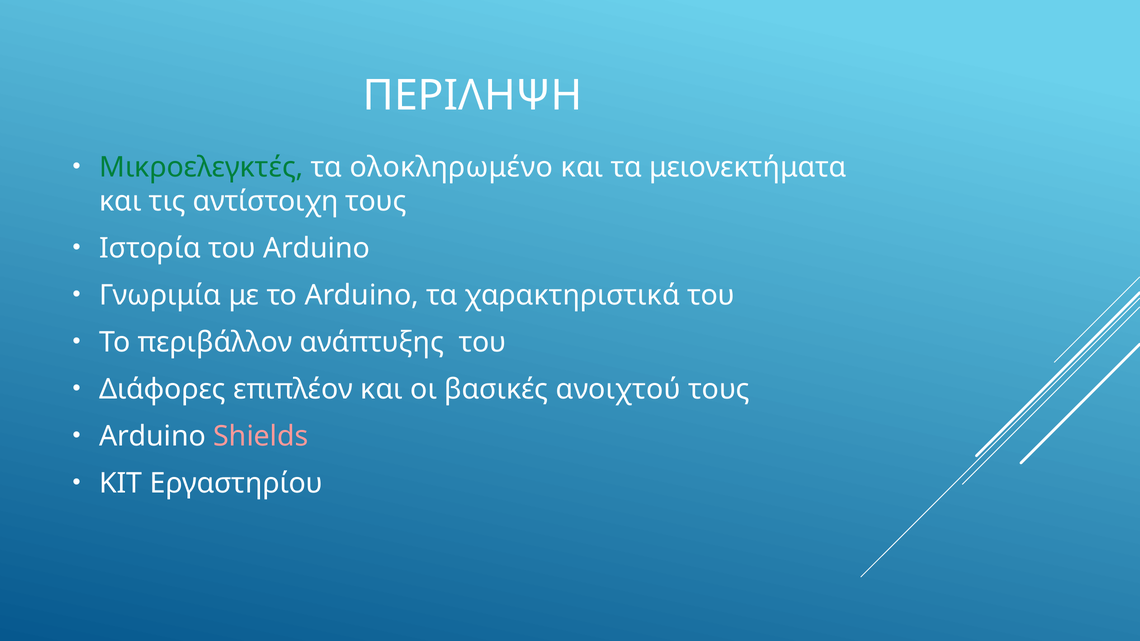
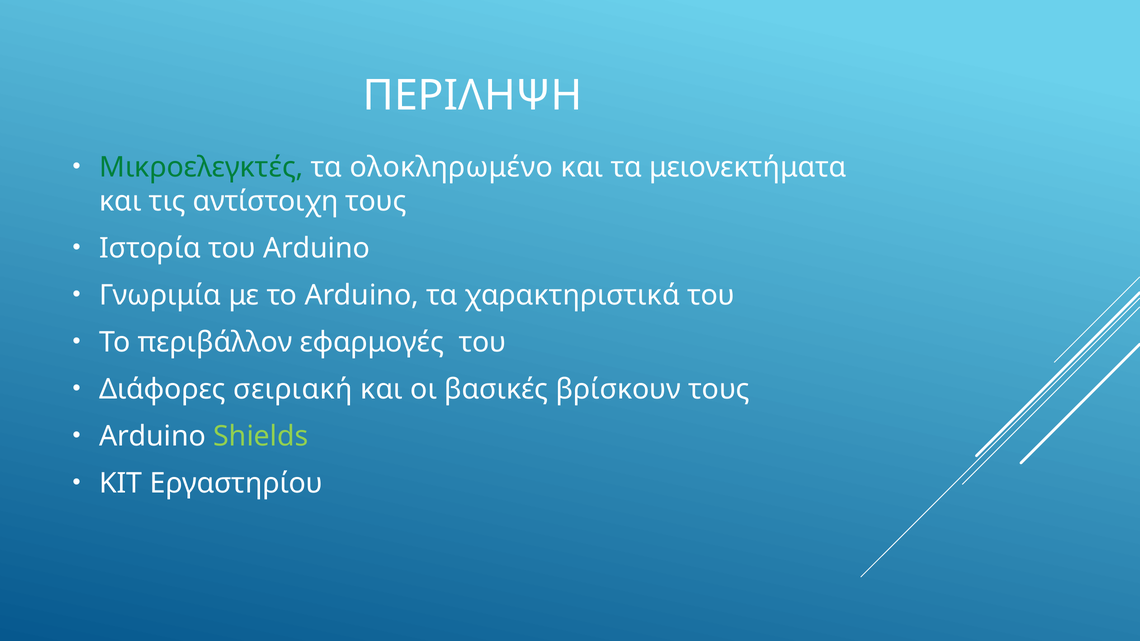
ανάπτυξης: ανάπτυξης -> εφαρμογές
επιπλέον: επιπλέον -> σειριακή
ανοιχτού: ανοιχτού -> βρίσκουν
Shields colour: pink -> light green
